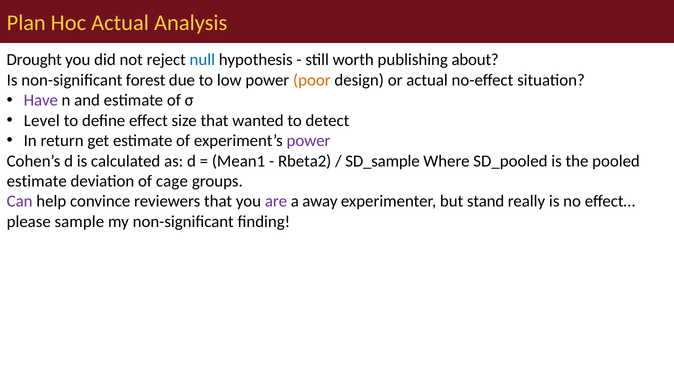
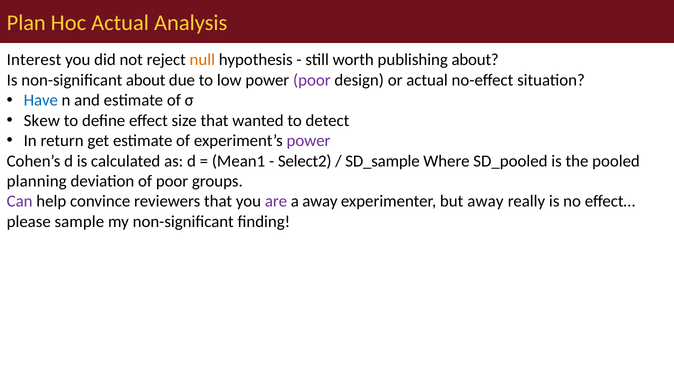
Drought: Drought -> Interest
null colour: blue -> orange
non-significant forest: forest -> about
poor at (312, 80) colour: orange -> purple
Have colour: purple -> blue
Level: Level -> Skew
Rbeta2: Rbeta2 -> Select2
estimate at (37, 181): estimate -> planning
of cage: cage -> poor
but stand: stand -> away
